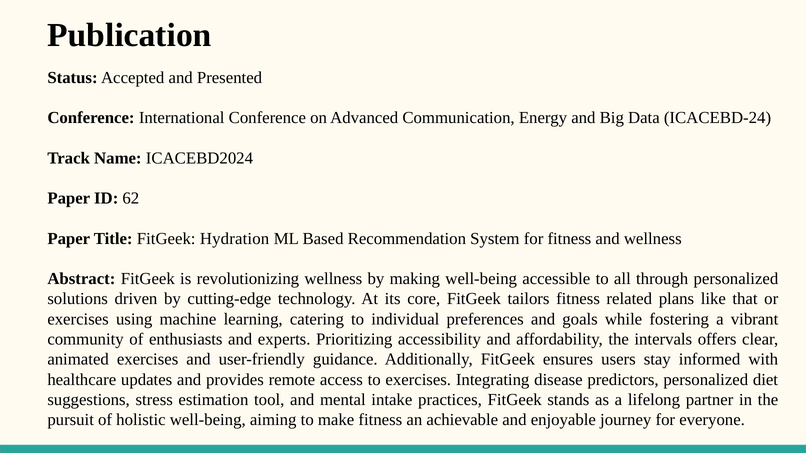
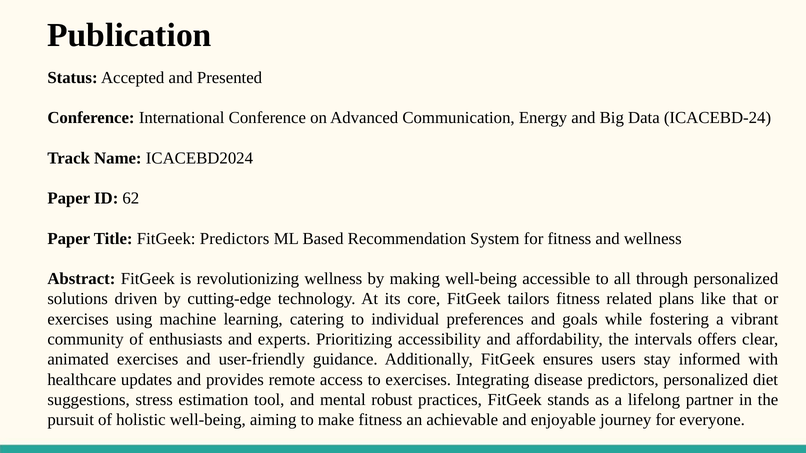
FitGeek Hydration: Hydration -> Predictors
intake: intake -> robust
